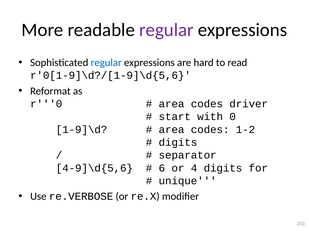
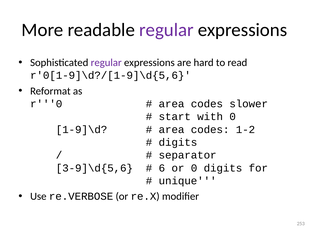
regular at (106, 63) colour: blue -> purple
driver: driver -> slower
4-9]\d{5,6: 4-9]\d{5,6 -> 3-9]\d{5,6
or 4: 4 -> 0
